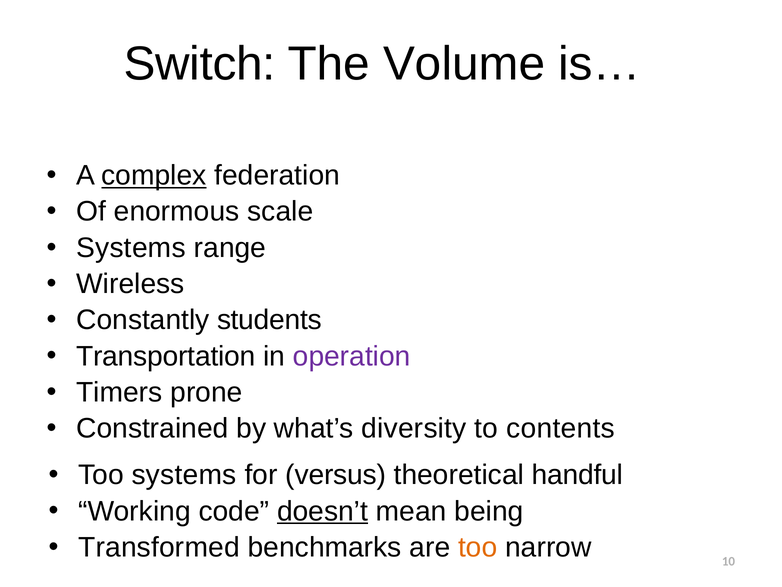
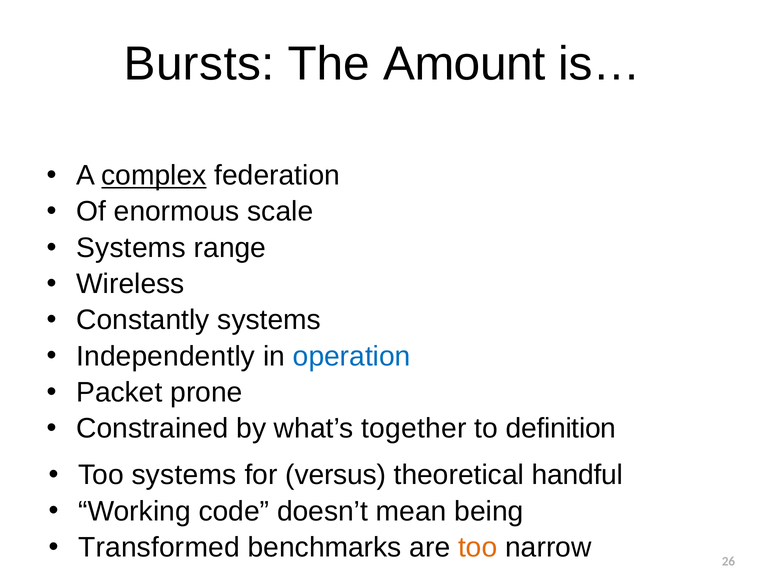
Switch: Switch -> Bursts
Volume: Volume -> Amount
Constantly students: students -> systems
Transportation: Transportation -> Independently
operation colour: purple -> blue
Timers: Timers -> Packet
diversity: diversity -> together
contents: contents -> definition
doesn’t underline: present -> none
10: 10 -> 26
